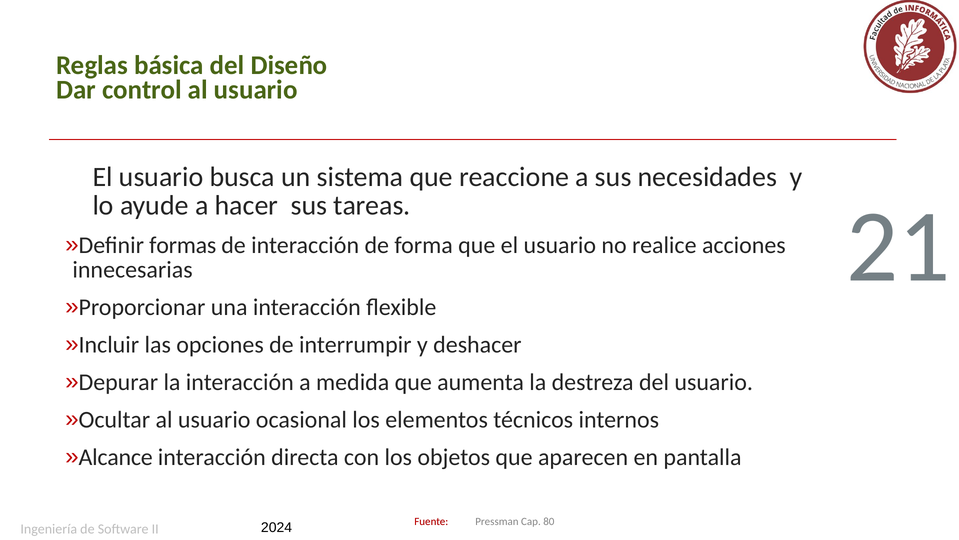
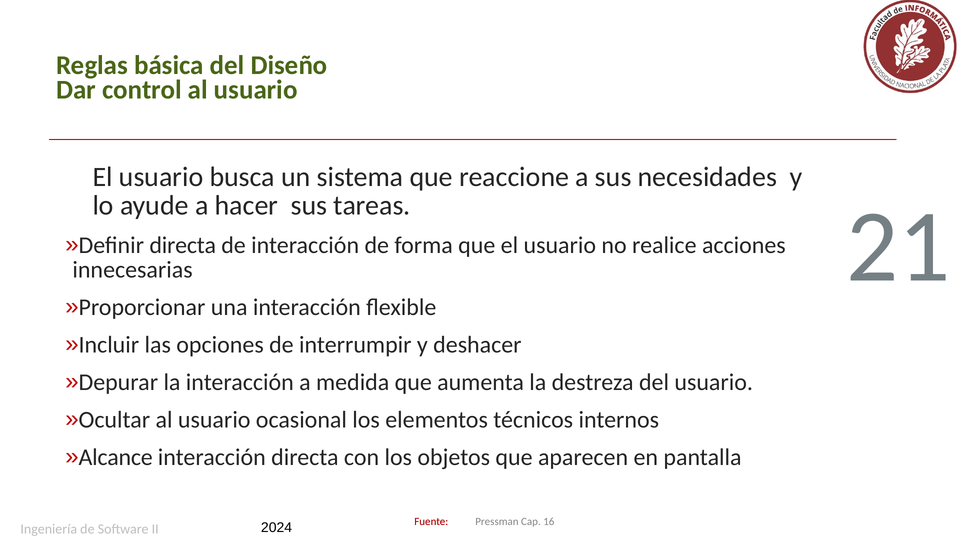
Definir formas: formas -> directa
80: 80 -> 16
